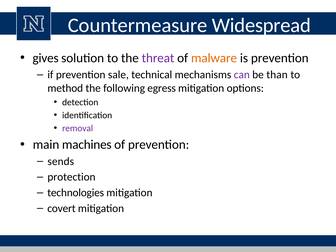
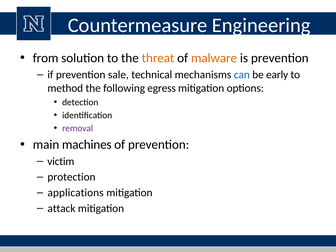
Widespread: Widespread -> Engineering
gives: gives -> from
threat colour: purple -> orange
can colour: purple -> blue
than: than -> early
sends: sends -> victim
technologies: technologies -> applications
covert: covert -> attack
